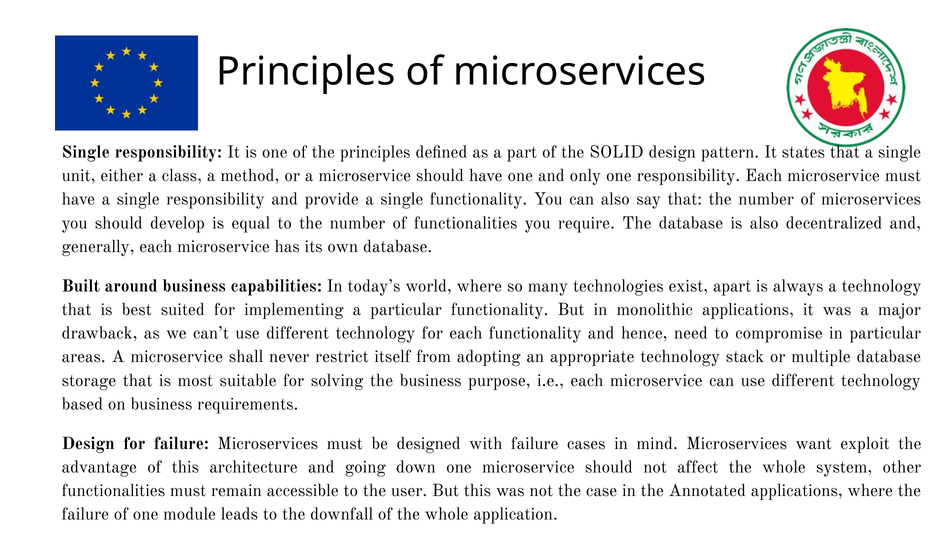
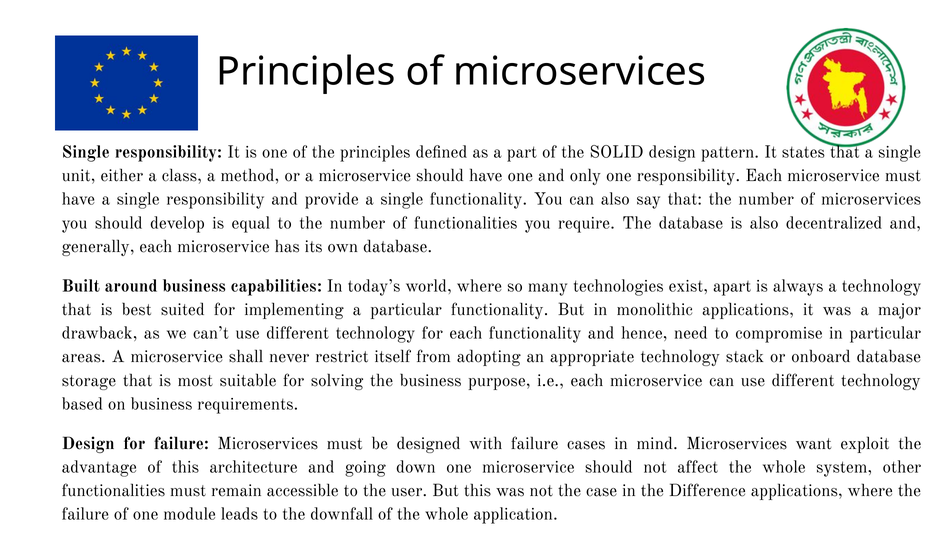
multiple: multiple -> onboard
Annotated: Annotated -> Difference
